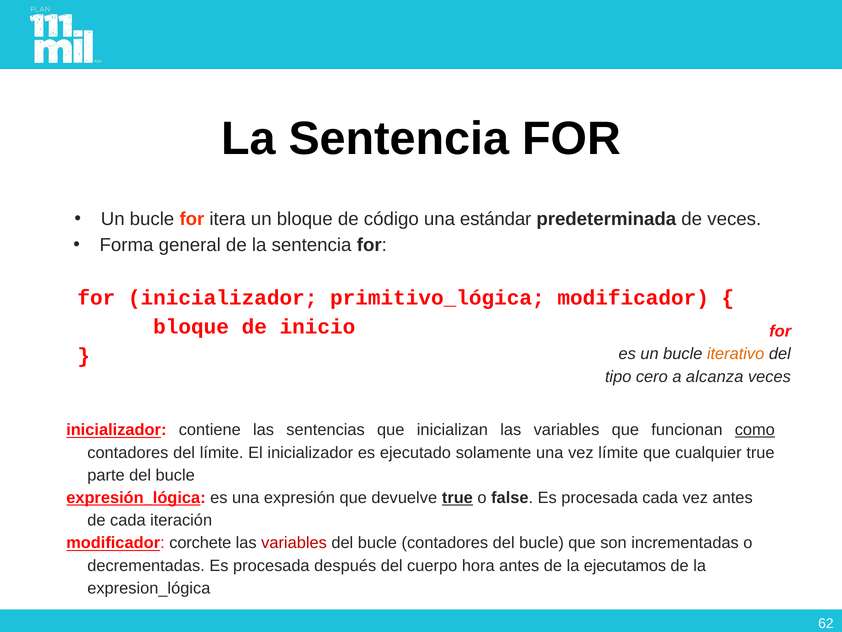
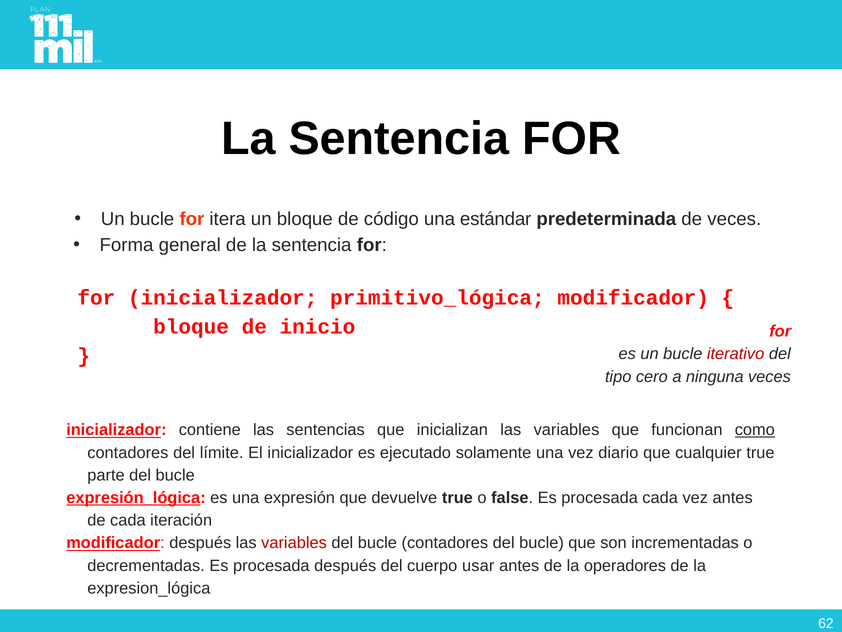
iterativo colour: orange -> red
alcanza: alcanza -> ninguna
vez límite: límite -> diario
true at (457, 497) underline: present -> none
modificador corchete: corchete -> después
hora: hora -> usar
ejecutamos: ejecutamos -> operadores
